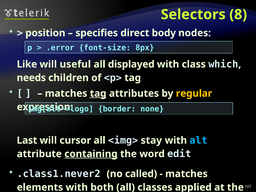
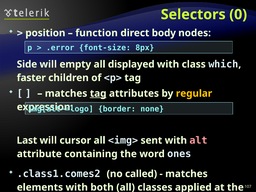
8: 8 -> 0
specifies: specifies -> function
Like: Like -> Side
useful: useful -> empty
needs: needs -> faster
stay: stay -> sent
alt colour: light blue -> pink
containing underline: present -> none
edit: edit -> ones
.class1.never2: .class1.never2 -> .class1.comes2
